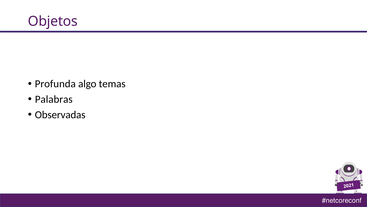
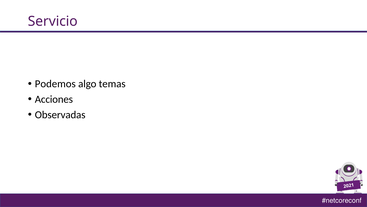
Objetos: Objetos -> Servicio
Profunda: Profunda -> Podemos
Palabras: Palabras -> Acciones
